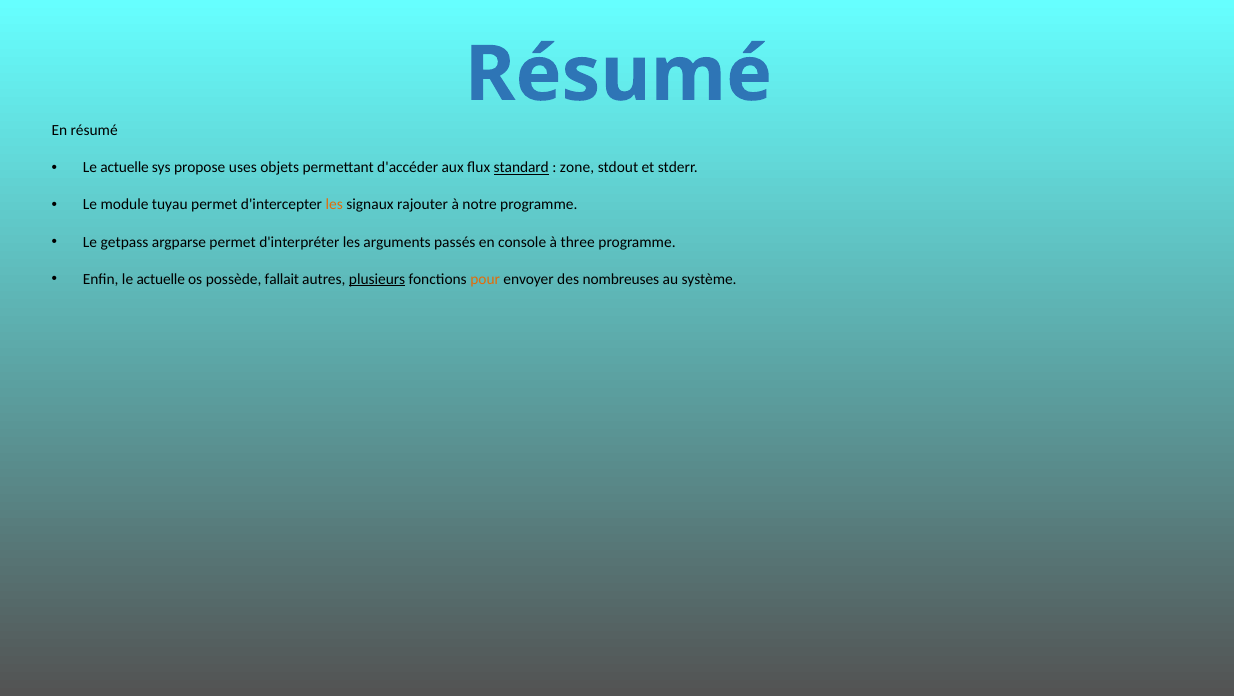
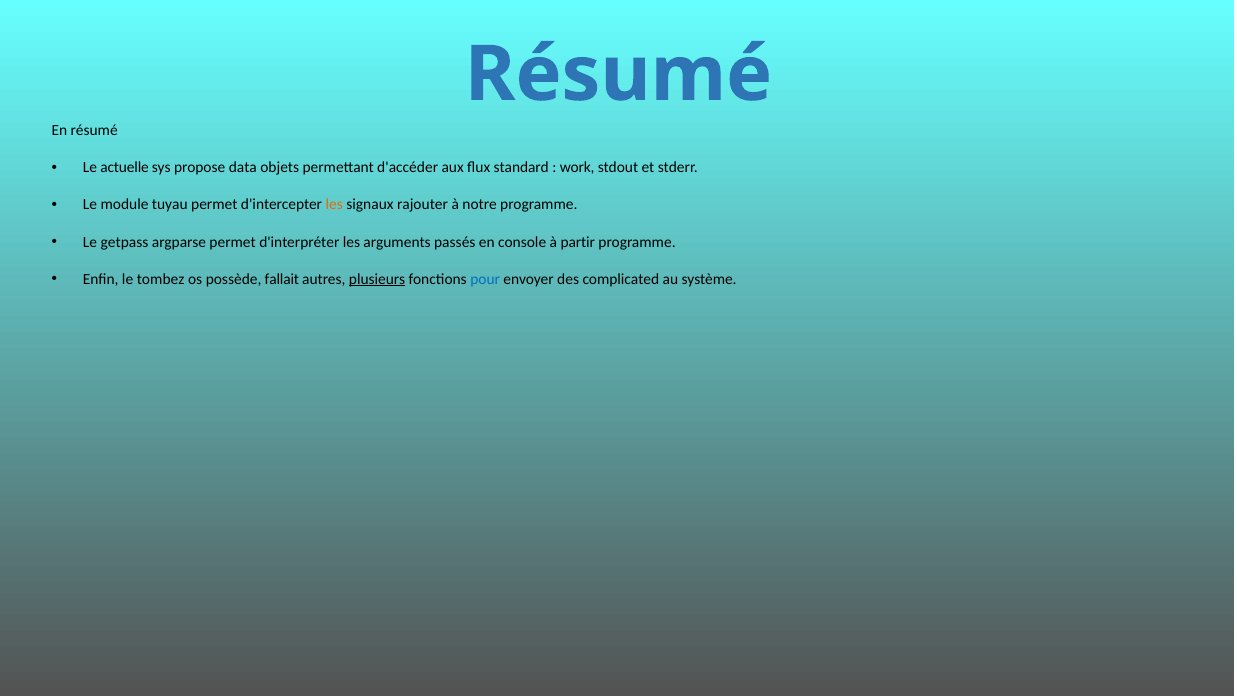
uses: uses -> data
standard underline: present -> none
zone: zone -> work
three: three -> partir
Enfin le actuelle: actuelle -> tombez
pour colour: orange -> blue
nombreuses: nombreuses -> complicated
